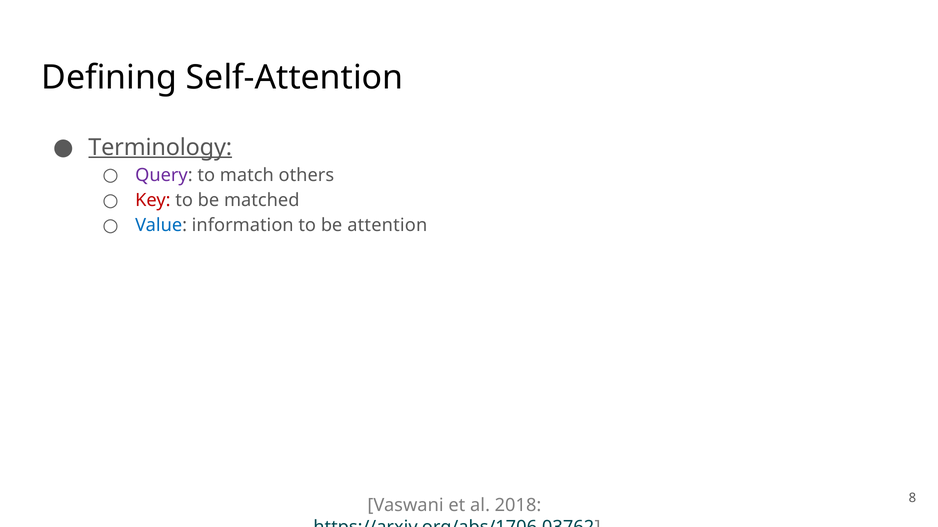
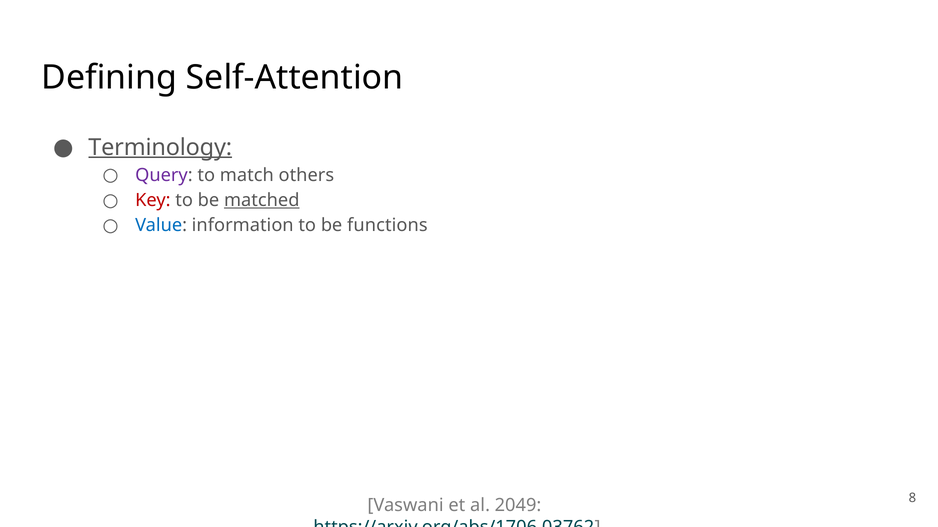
matched underline: none -> present
attention: attention -> functions
2018: 2018 -> 2049
